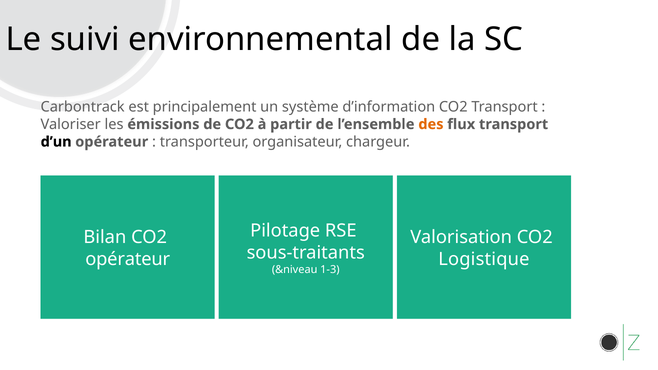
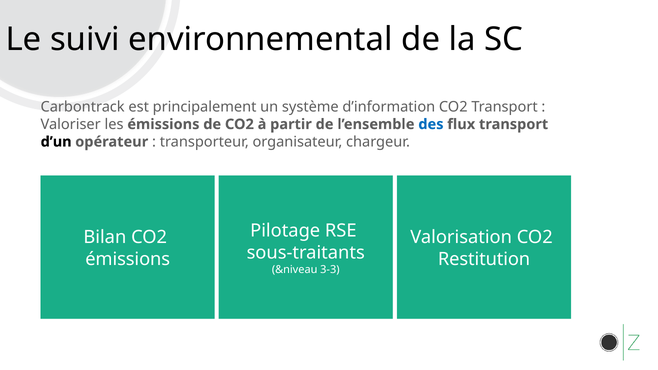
des colour: orange -> blue
opérateur at (128, 259): opérateur -> émissions
Logistique: Logistique -> Restitution
1-3: 1-3 -> 3-3
